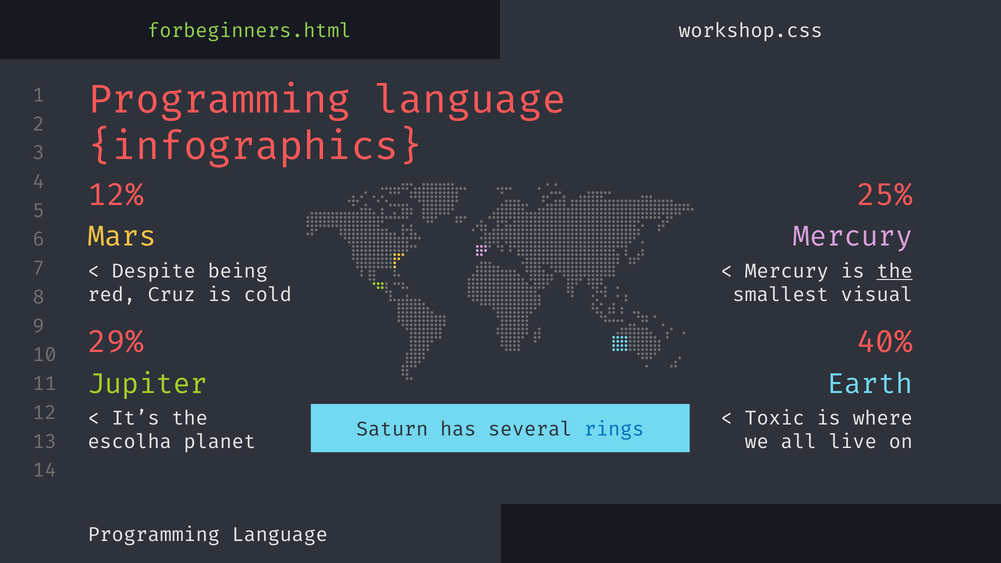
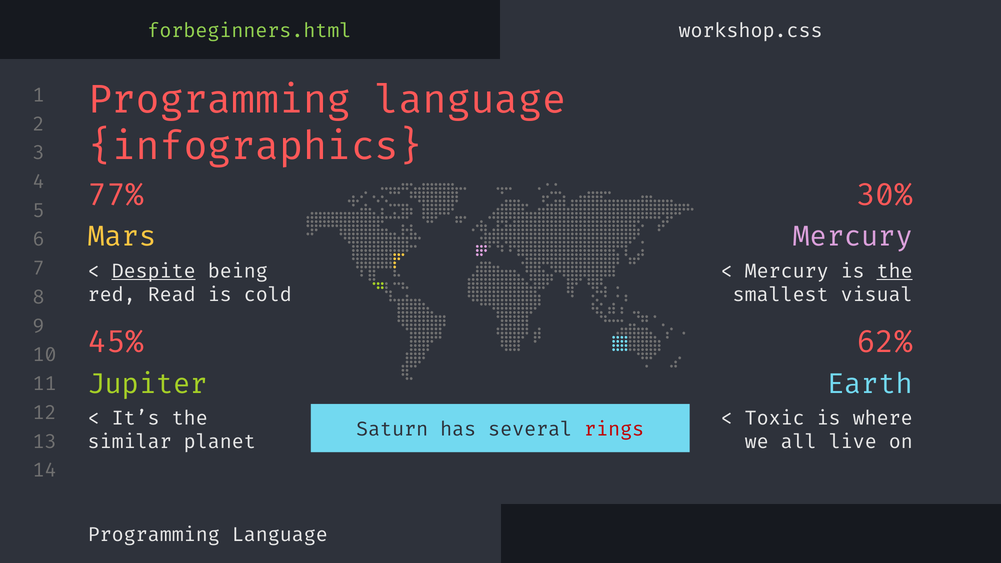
12%: 12% -> 77%
25%: 25% -> 30%
Despite underline: none -> present
Cruz: Cruz -> Read
29%: 29% -> 45%
40%: 40% -> 62%
rings colour: blue -> red
escolha: escolha -> similar
